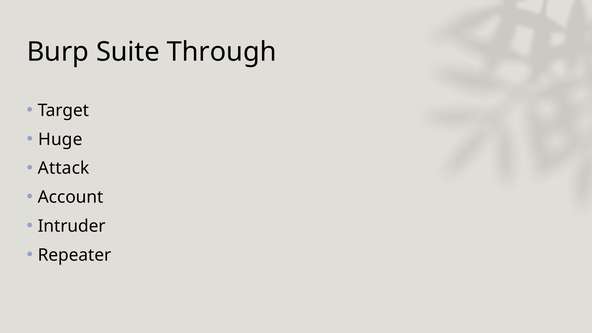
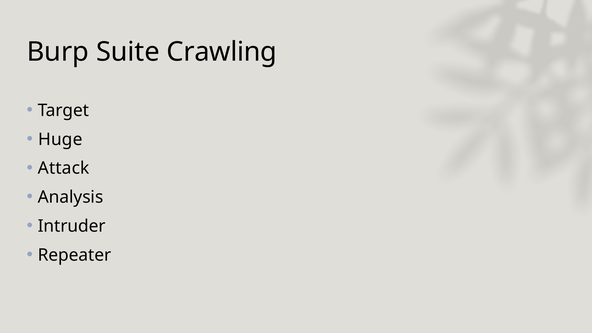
Through: Through -> Crawling
Account: Account -> Analysis
